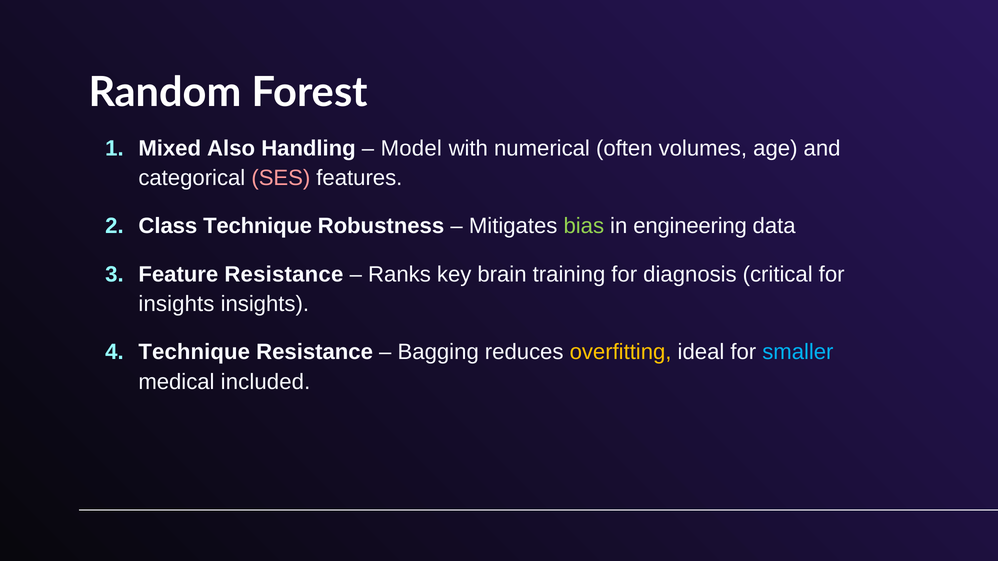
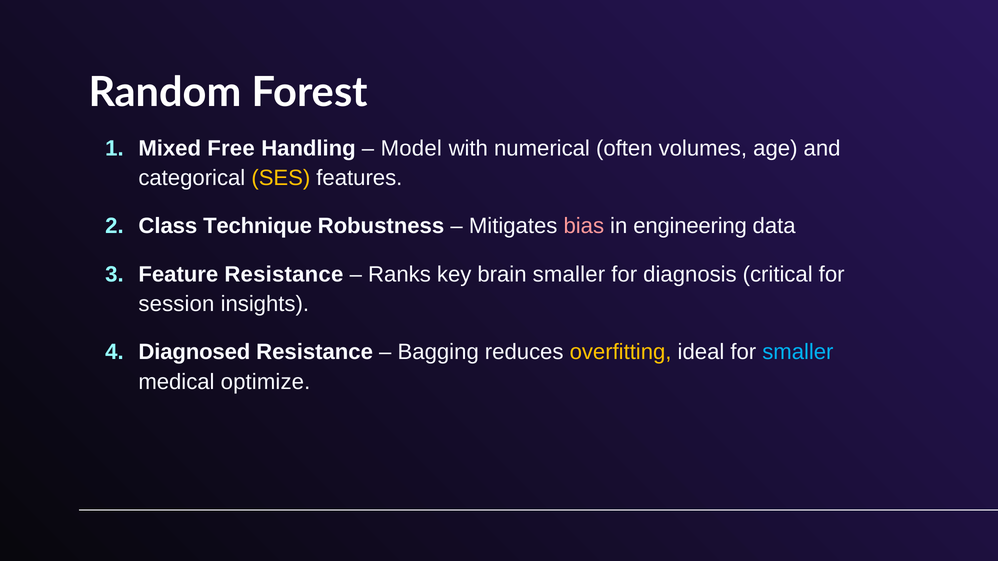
Also: Also -> Free
SES colour: pink -> yellow
bias colour: light green -> pink
brain training: training -> smaller
insights at (176, 304): insights -> session
Technique at (194, 352): Technique -> Diagnosed
included: included -> optimize
